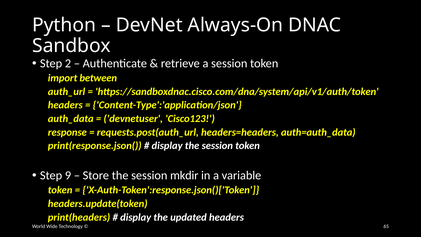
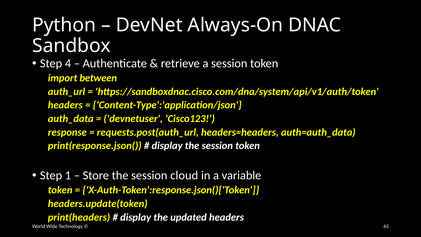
2: 2 -> 4
9: 9 -> 1
mkdir: mkdir -> cloud
